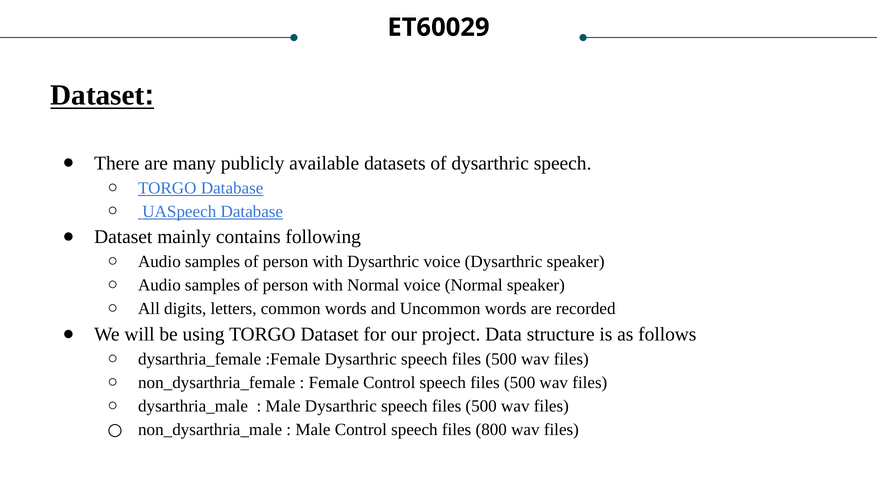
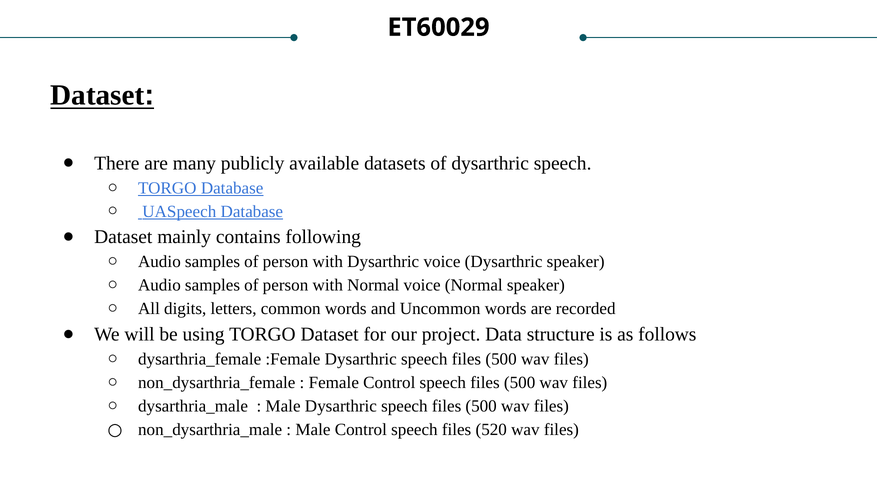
800: 800 -> 520
